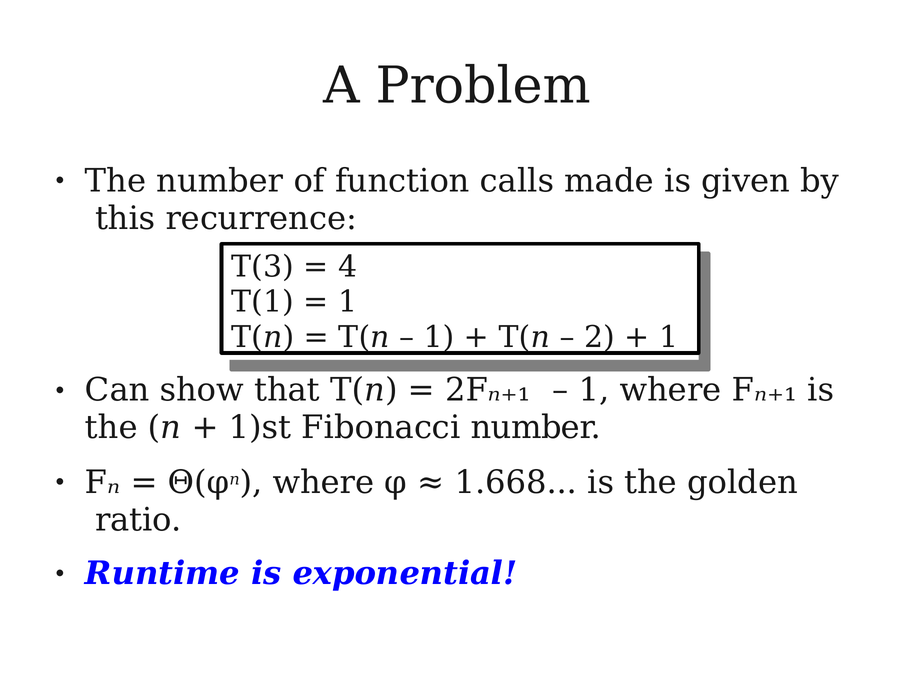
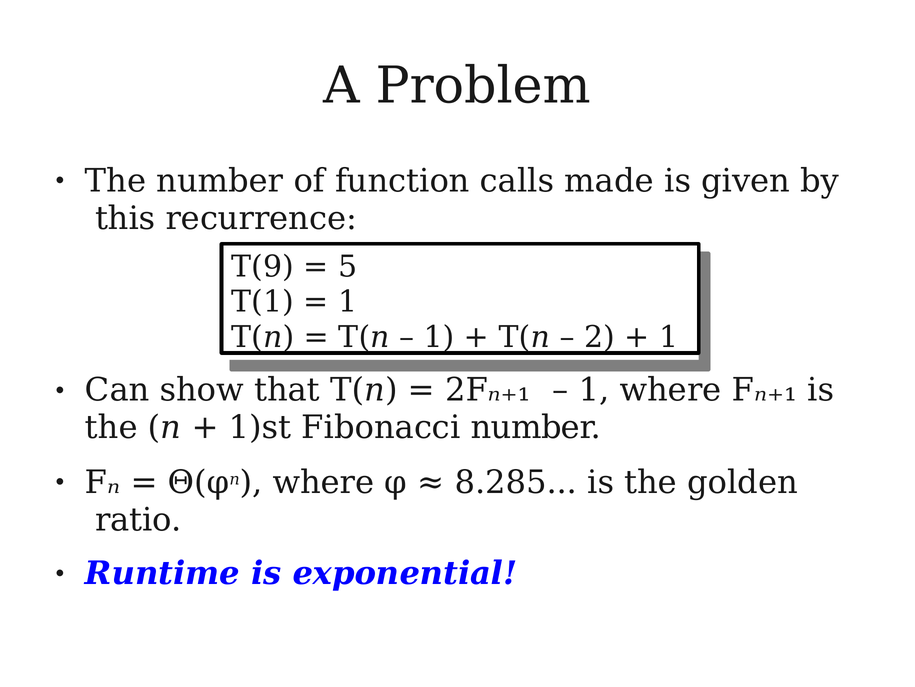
T(3: T(3 -> T(9
4: 4 -> 5
1.668: 1.668 -> 8.285
